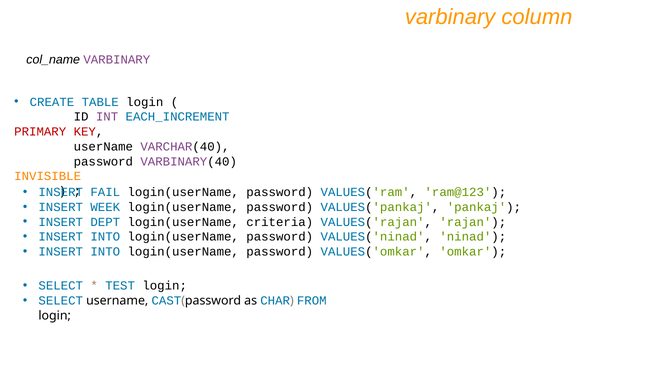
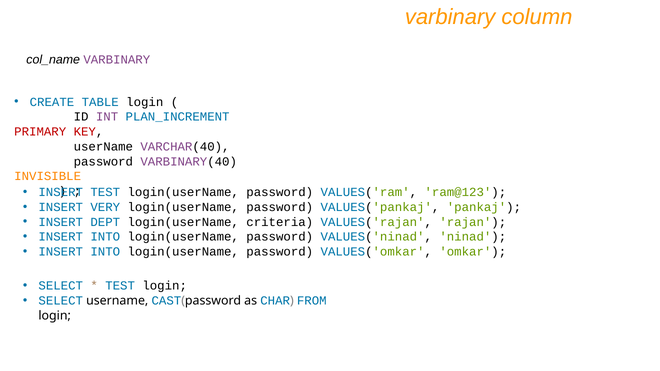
EACH_INCREMENT: EACH_INCREMENT -> PLAN_INCREMENT
FAIL at (105, 192): FAIL -> TEST
WEEK: WEEK -> VERY
